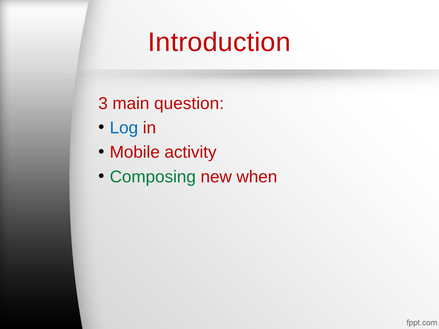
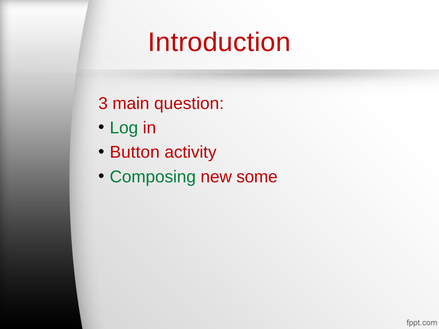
Log colour: blue -> green
Mobile: Mobile -> Button
when: when -> some
